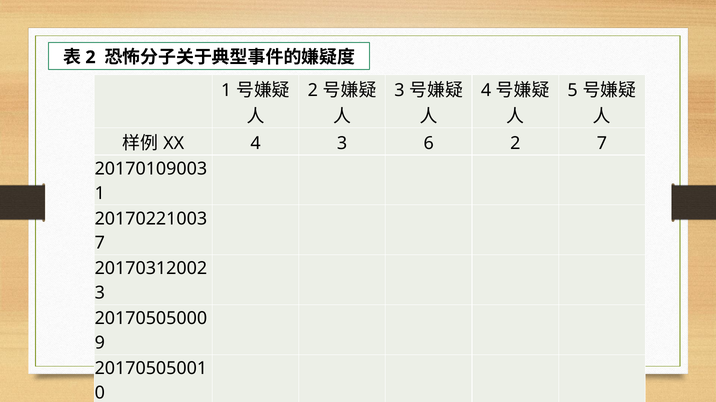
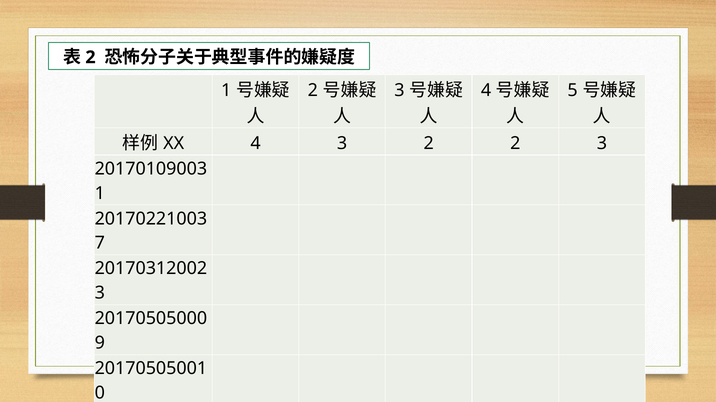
3 6: 6 -> 2
2 7: 7 -> 3
